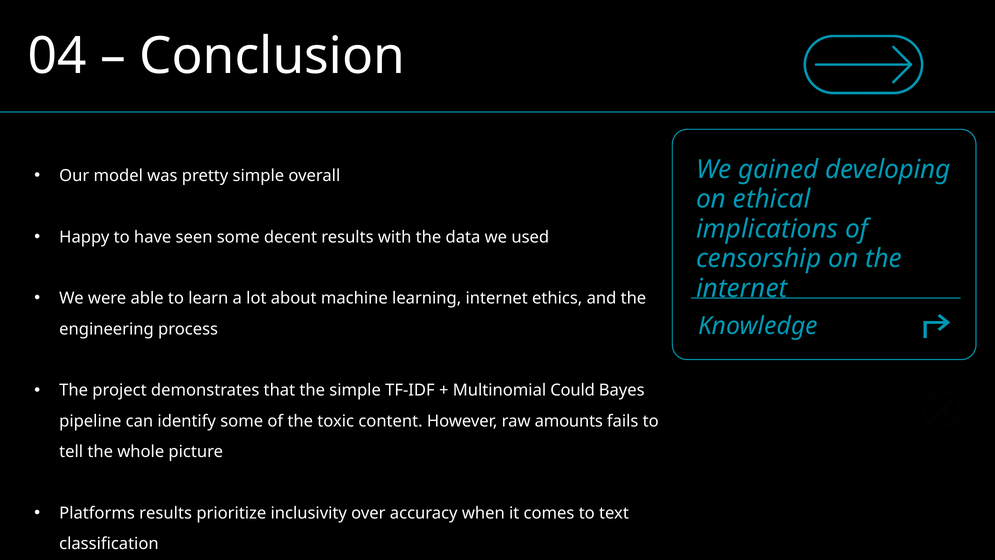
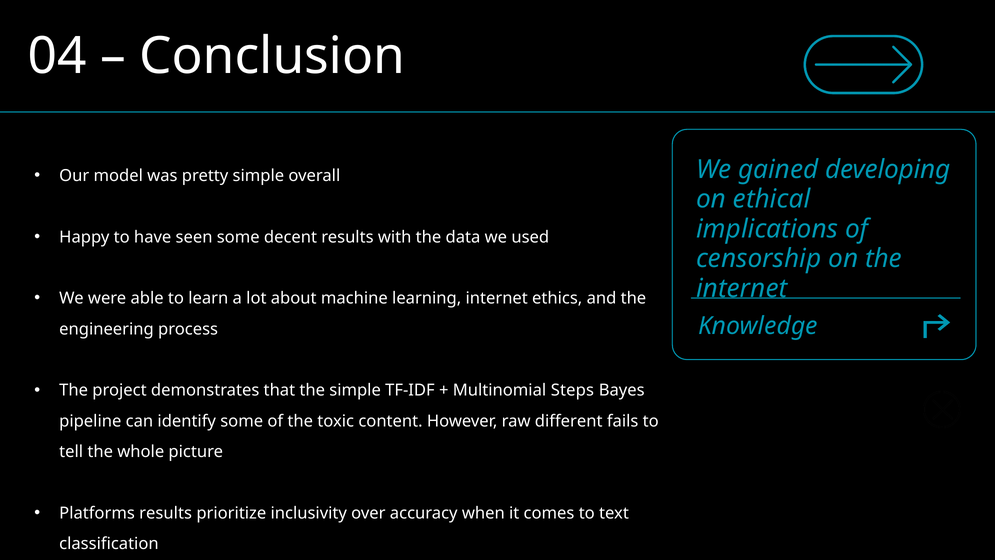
Could: Could -> Steps
amounts: amounts -> different
